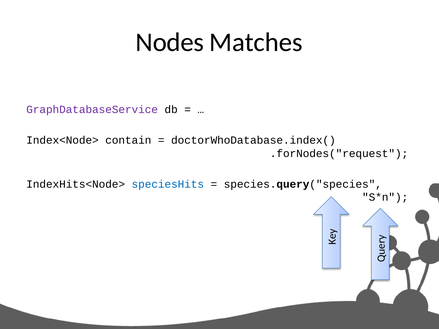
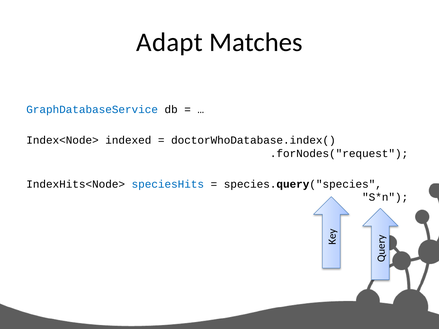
Nodes: Nodes -> Adapt
GraphDatabaseService colour: purple -> blue
contain: contain -> indexed
